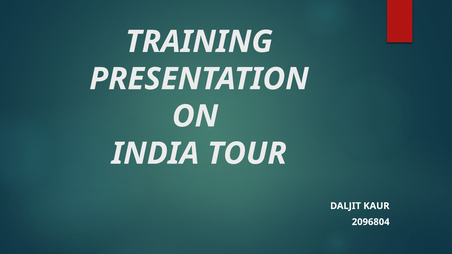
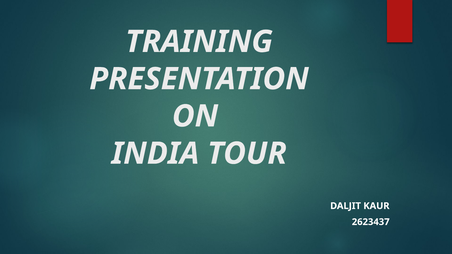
2096804: 2096804 -> 2623437
